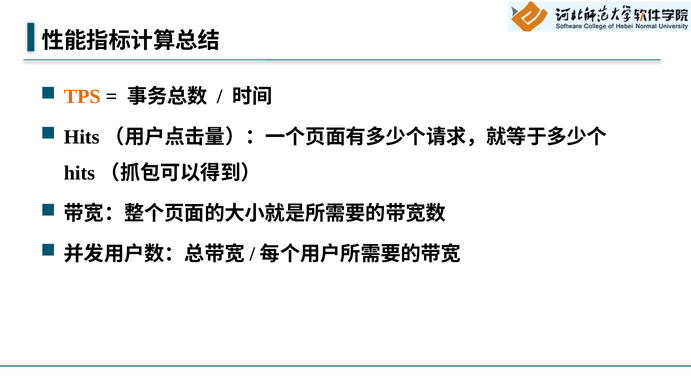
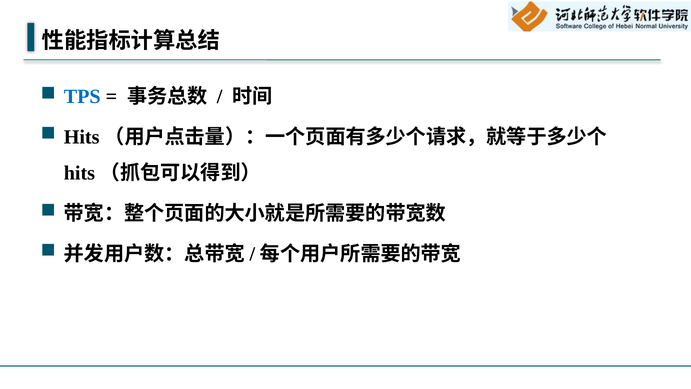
TPS colour: orange -> blue
